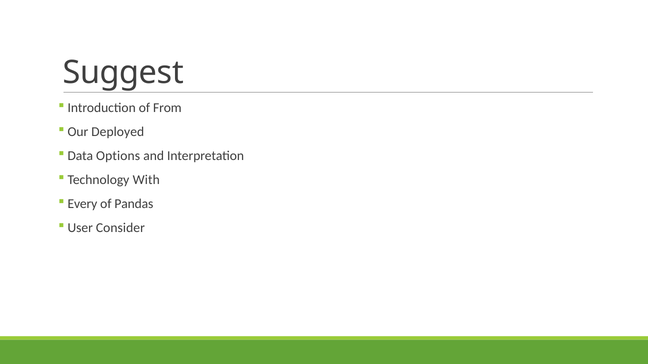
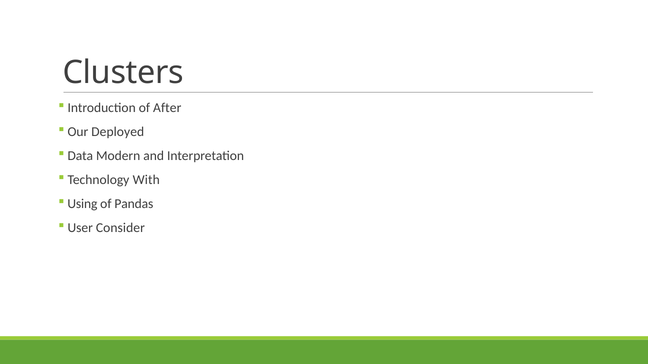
Suggest: Suggest -> Clusters
From: From -> After
Options: Options -> Modern
Every: Every -> Using
